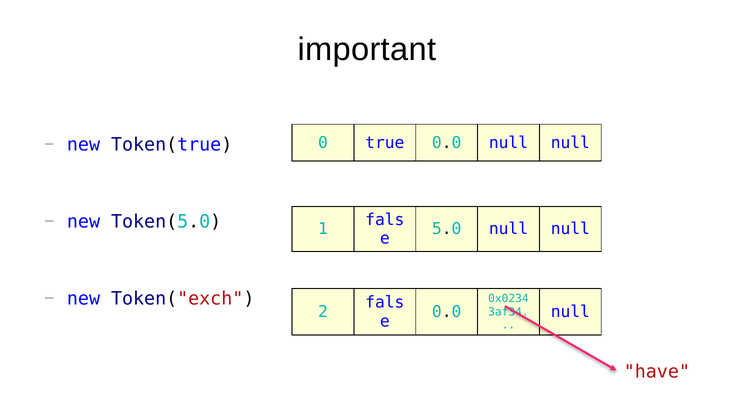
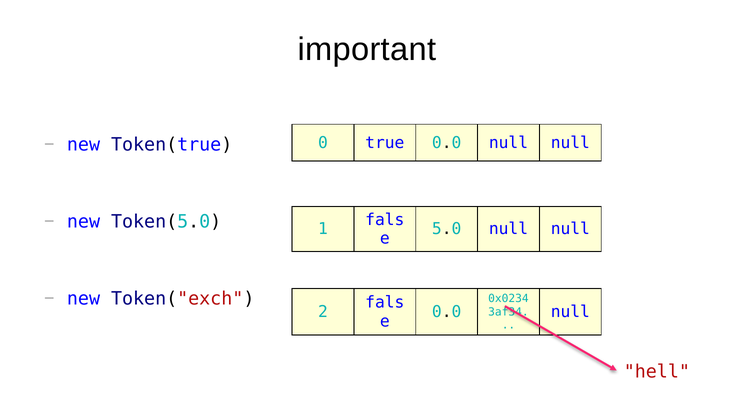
have: have -> hell
